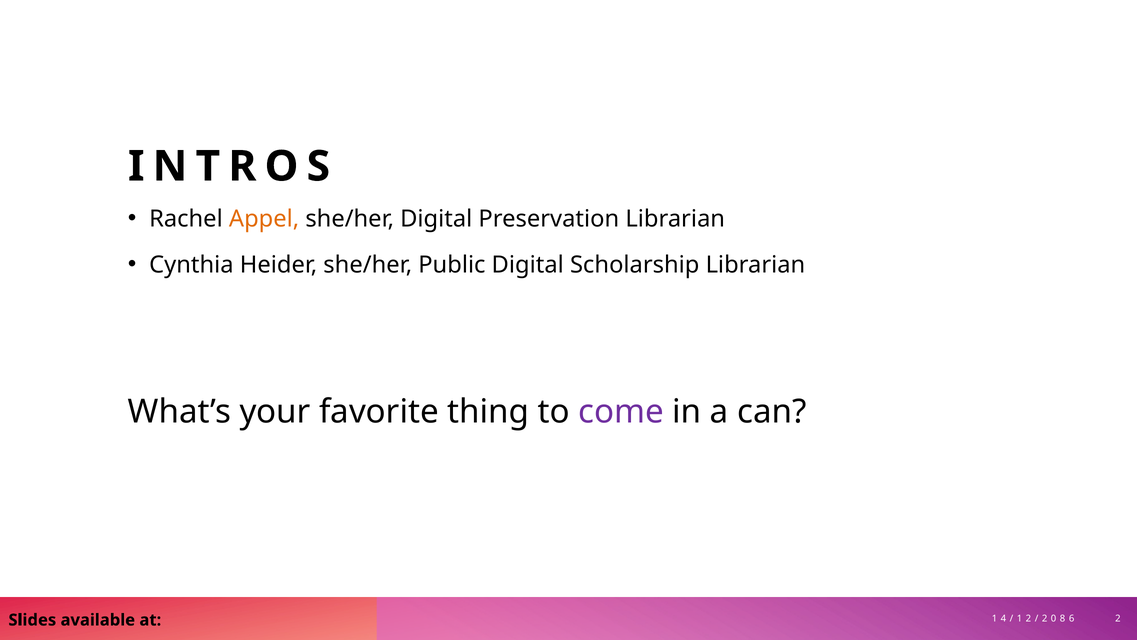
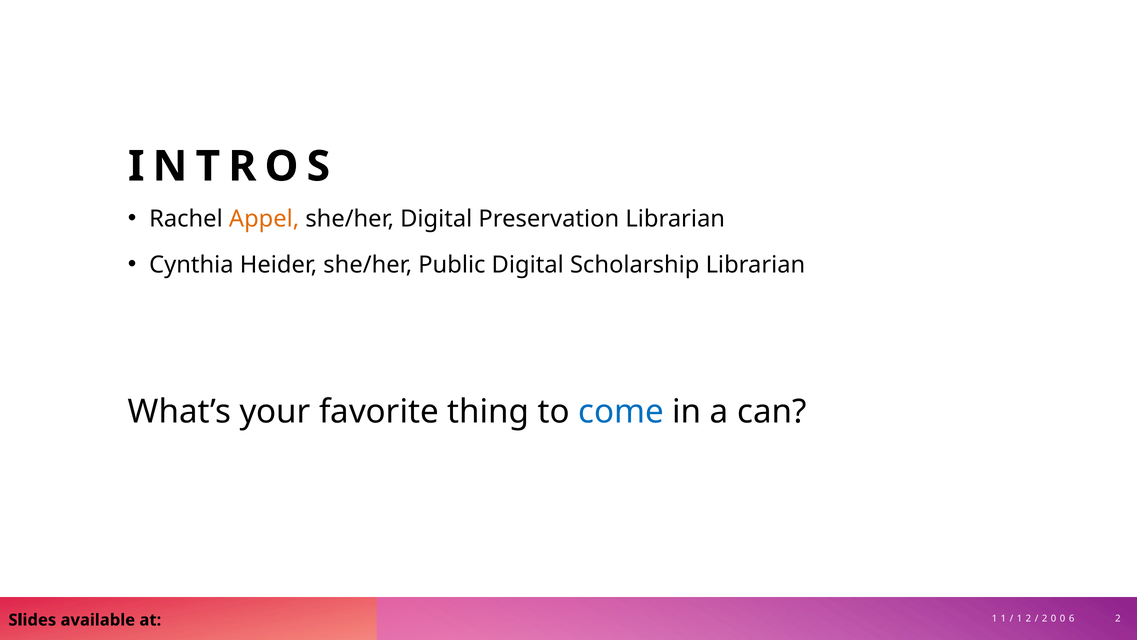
come colour: purple -> blue
4 at (1003, 618): 4 -> 1
8 at (1063, 618): 8 -> 0
